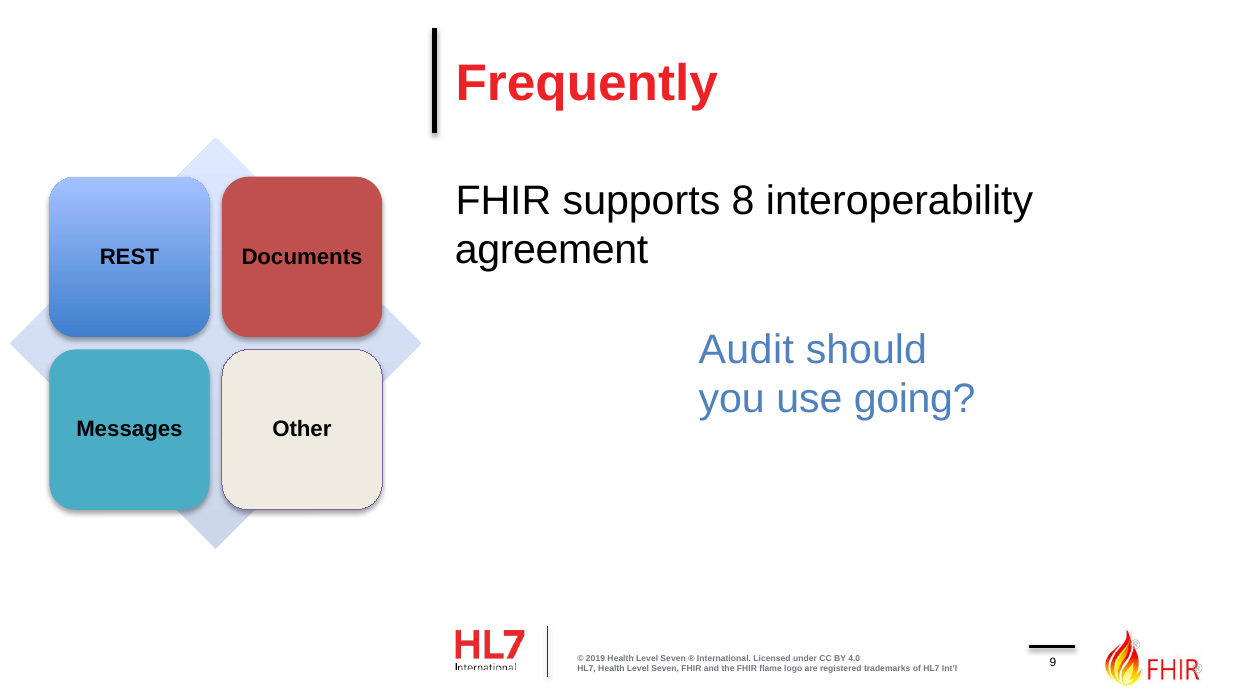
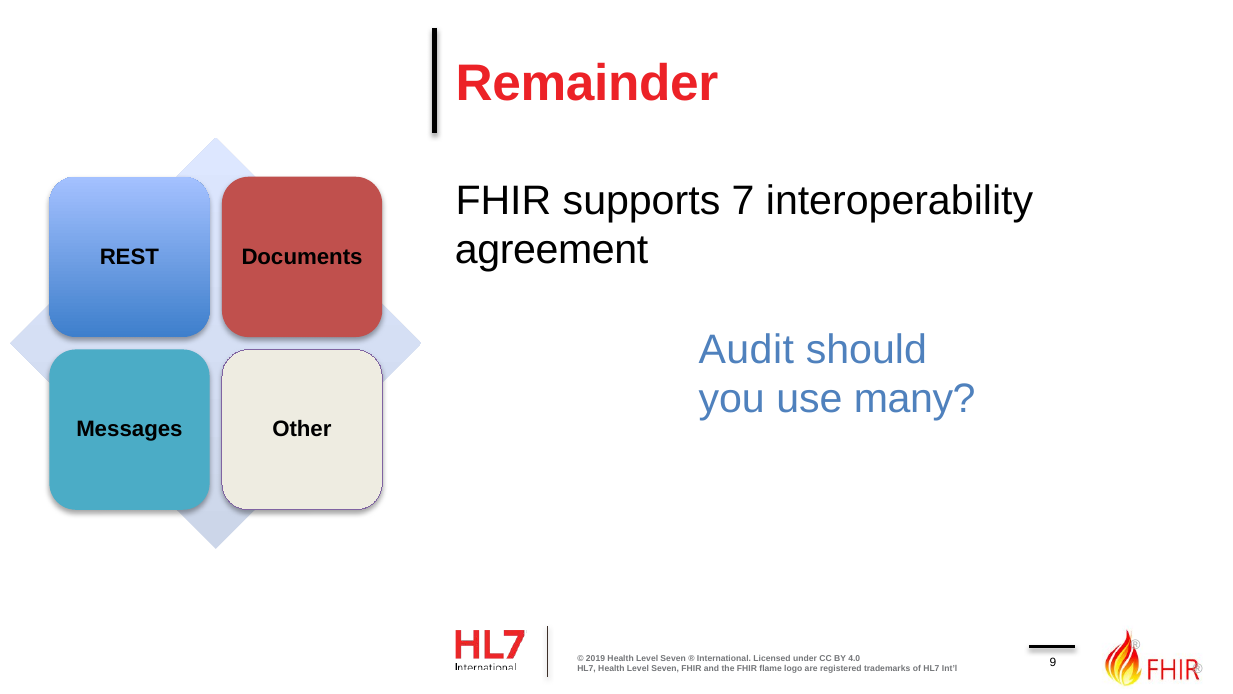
Frequently: Frequently -> Remainder
8: 8 -> 7
going: going -> many
